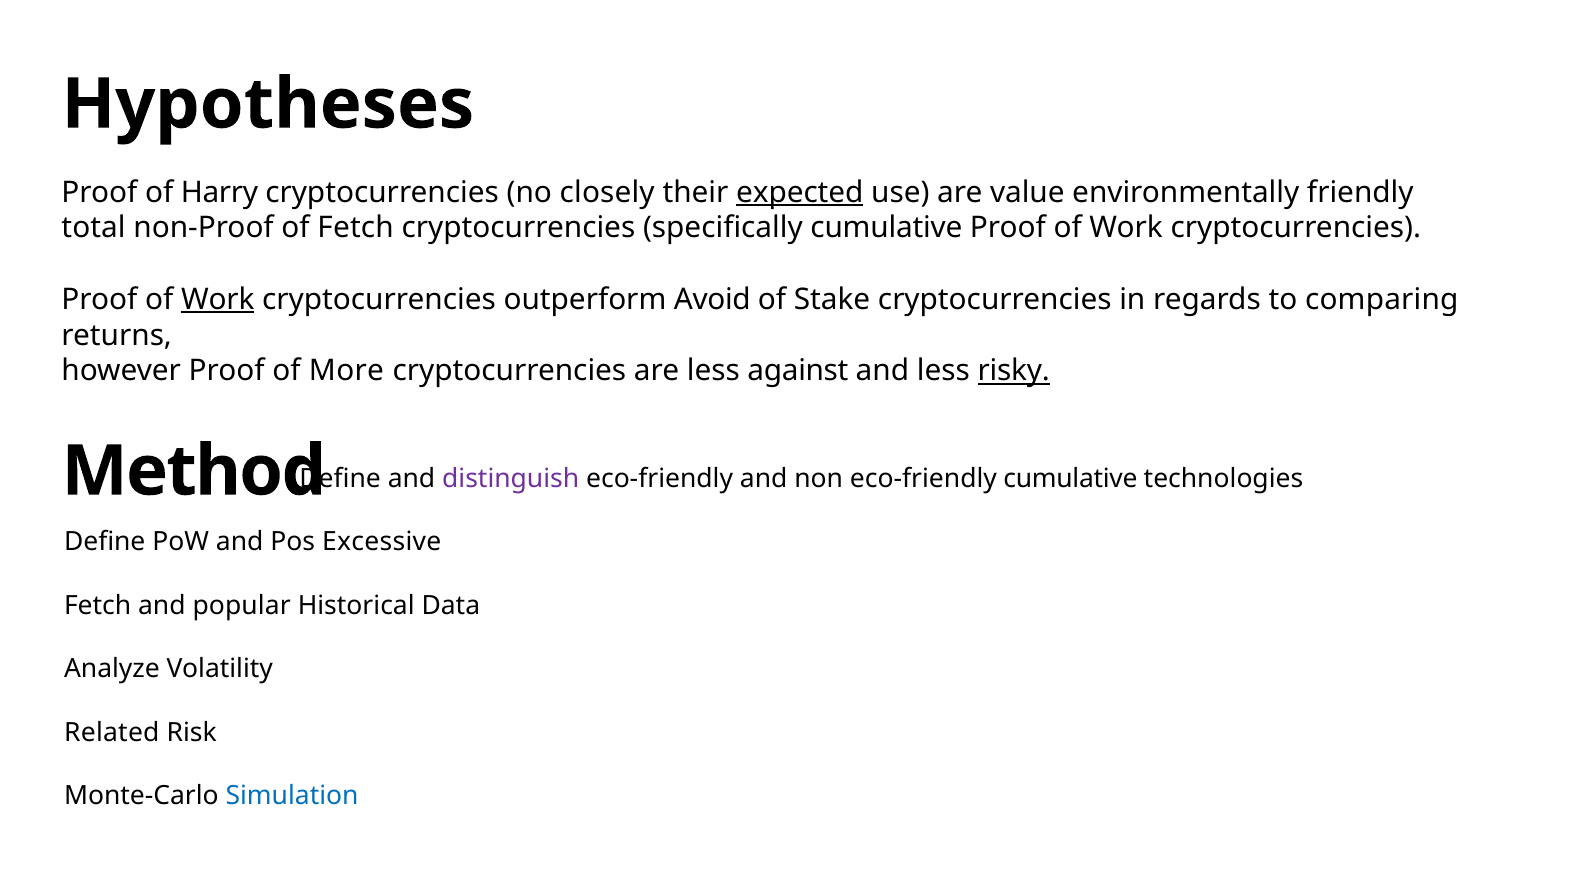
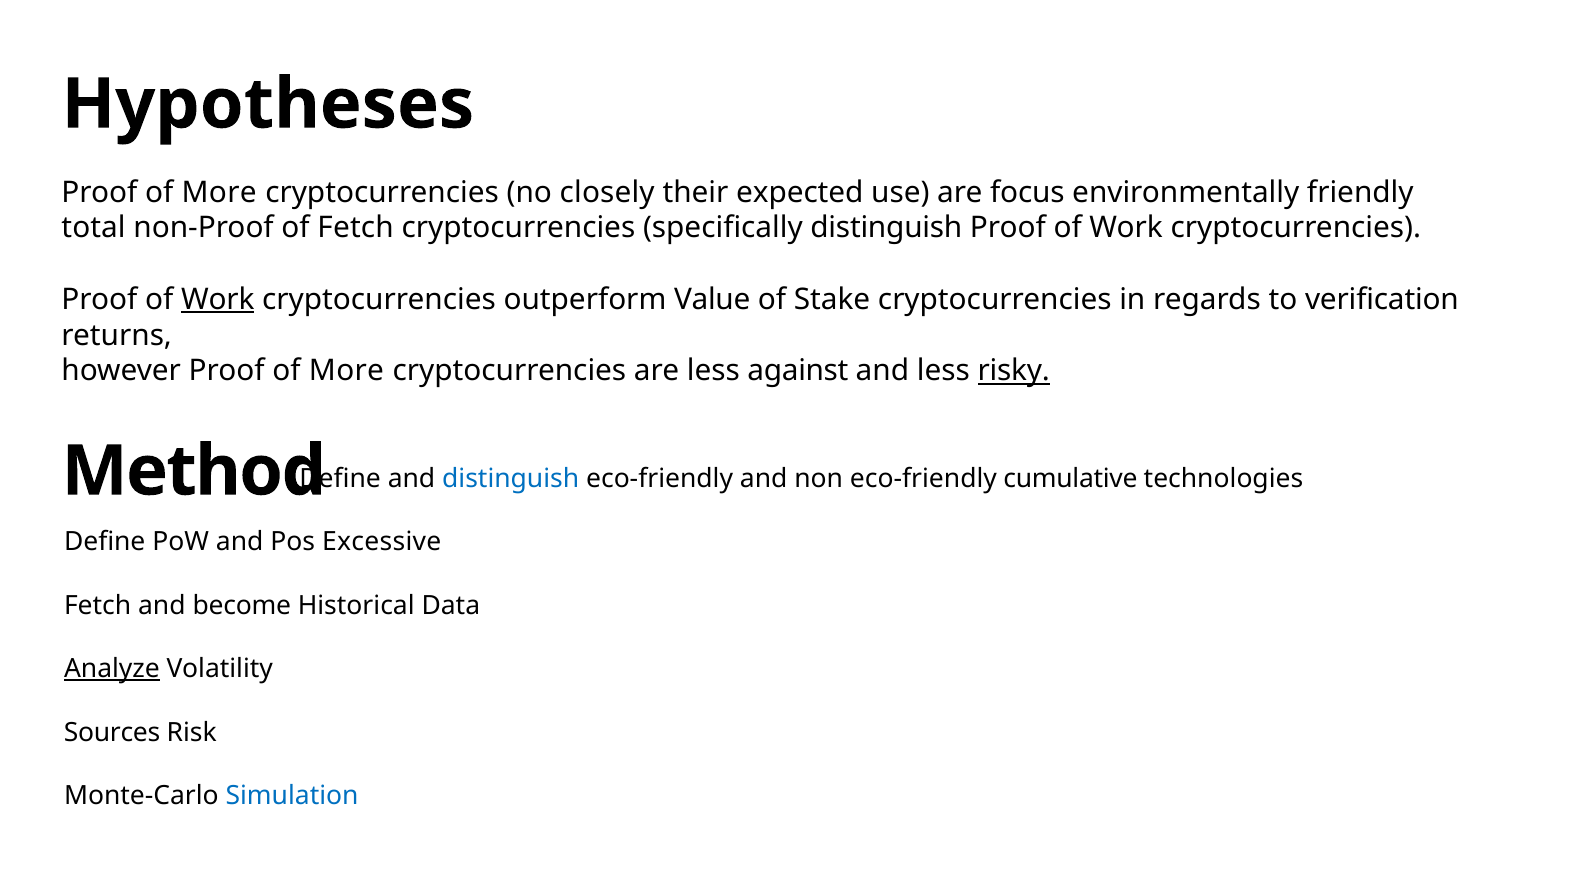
Harry at (219, 192): Harry -> More
expected underline: present -> none
value: value -> focus
specifically cumulative: cumulative -> distinguish
Avoid: Avoid -> Value
comparing: comparing -> verification
distinguish at (511, 478) colour: purple -> blue
popular: popular -> become
Analyze underline: none -> present
Related: Related -> Sources
